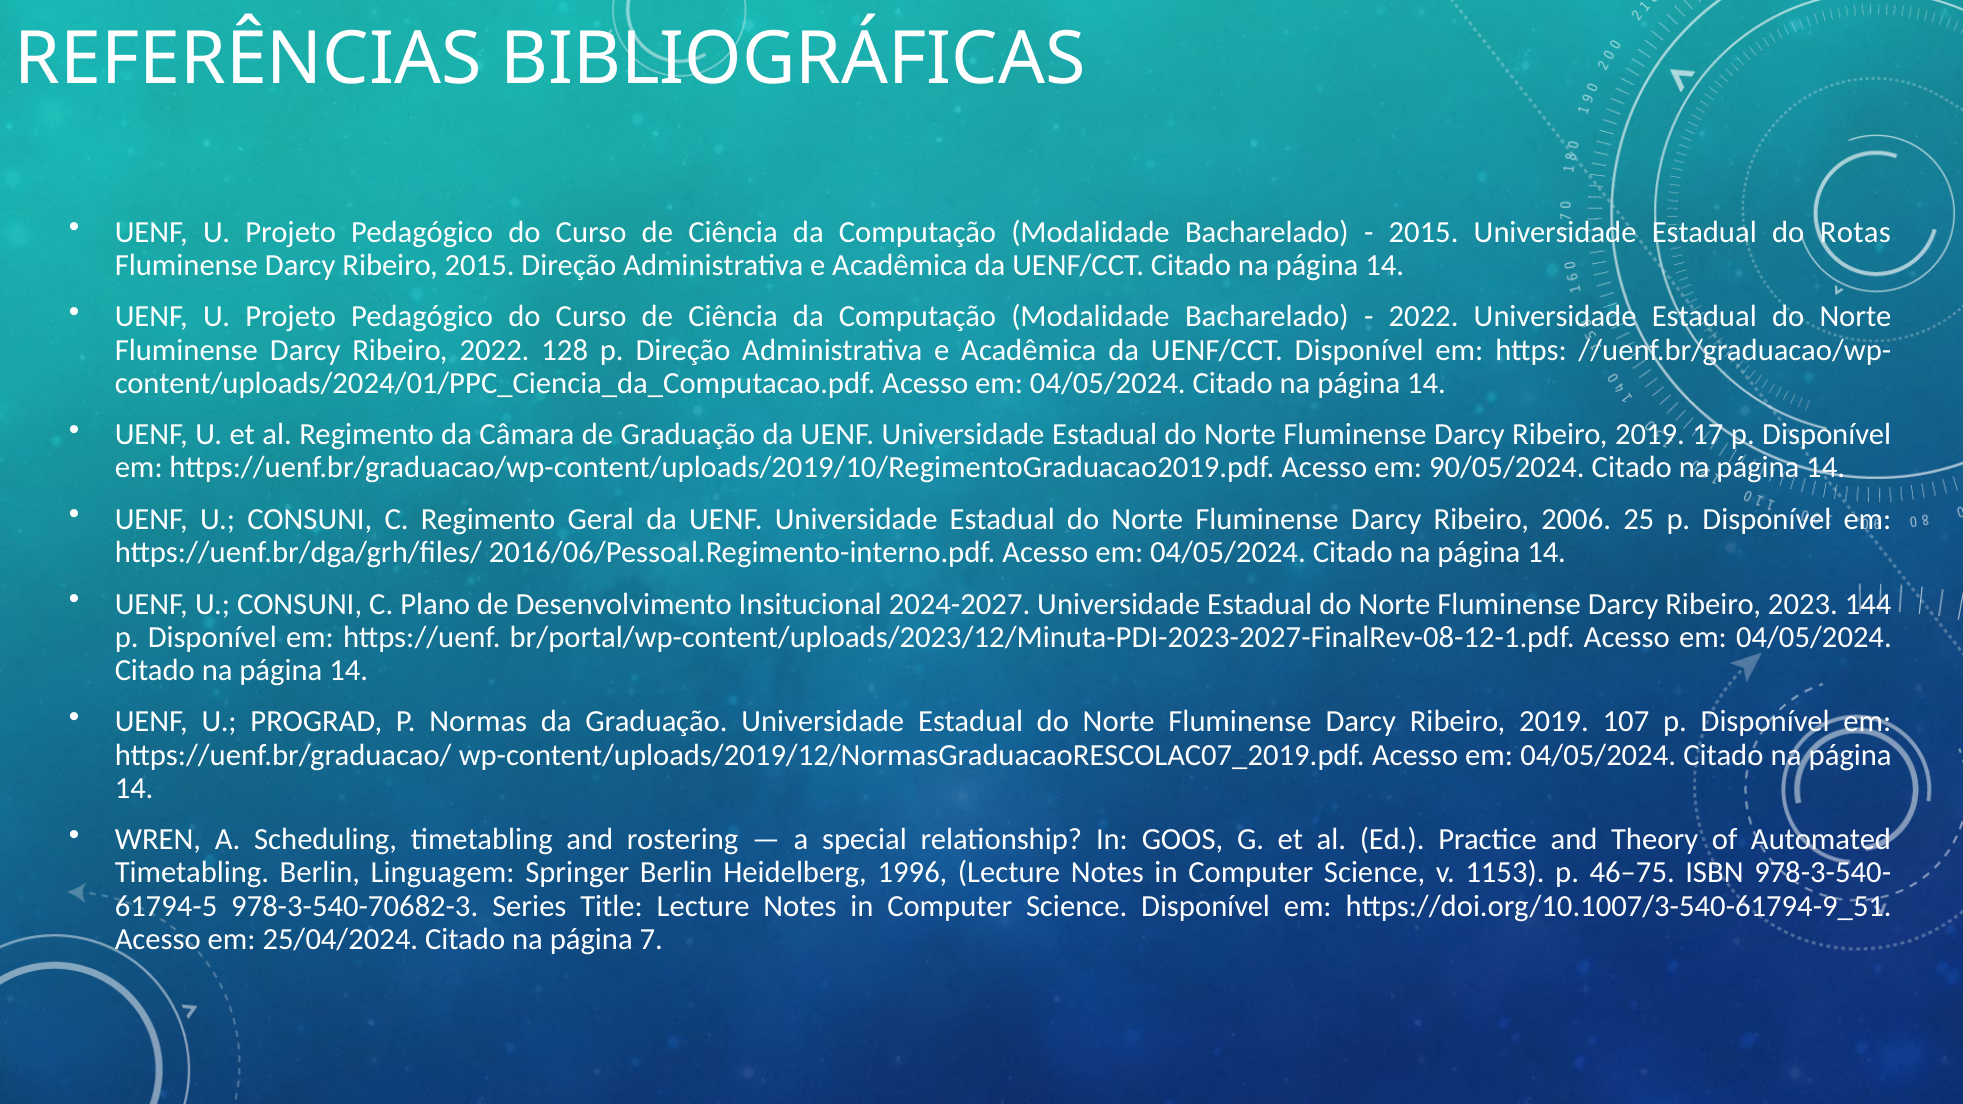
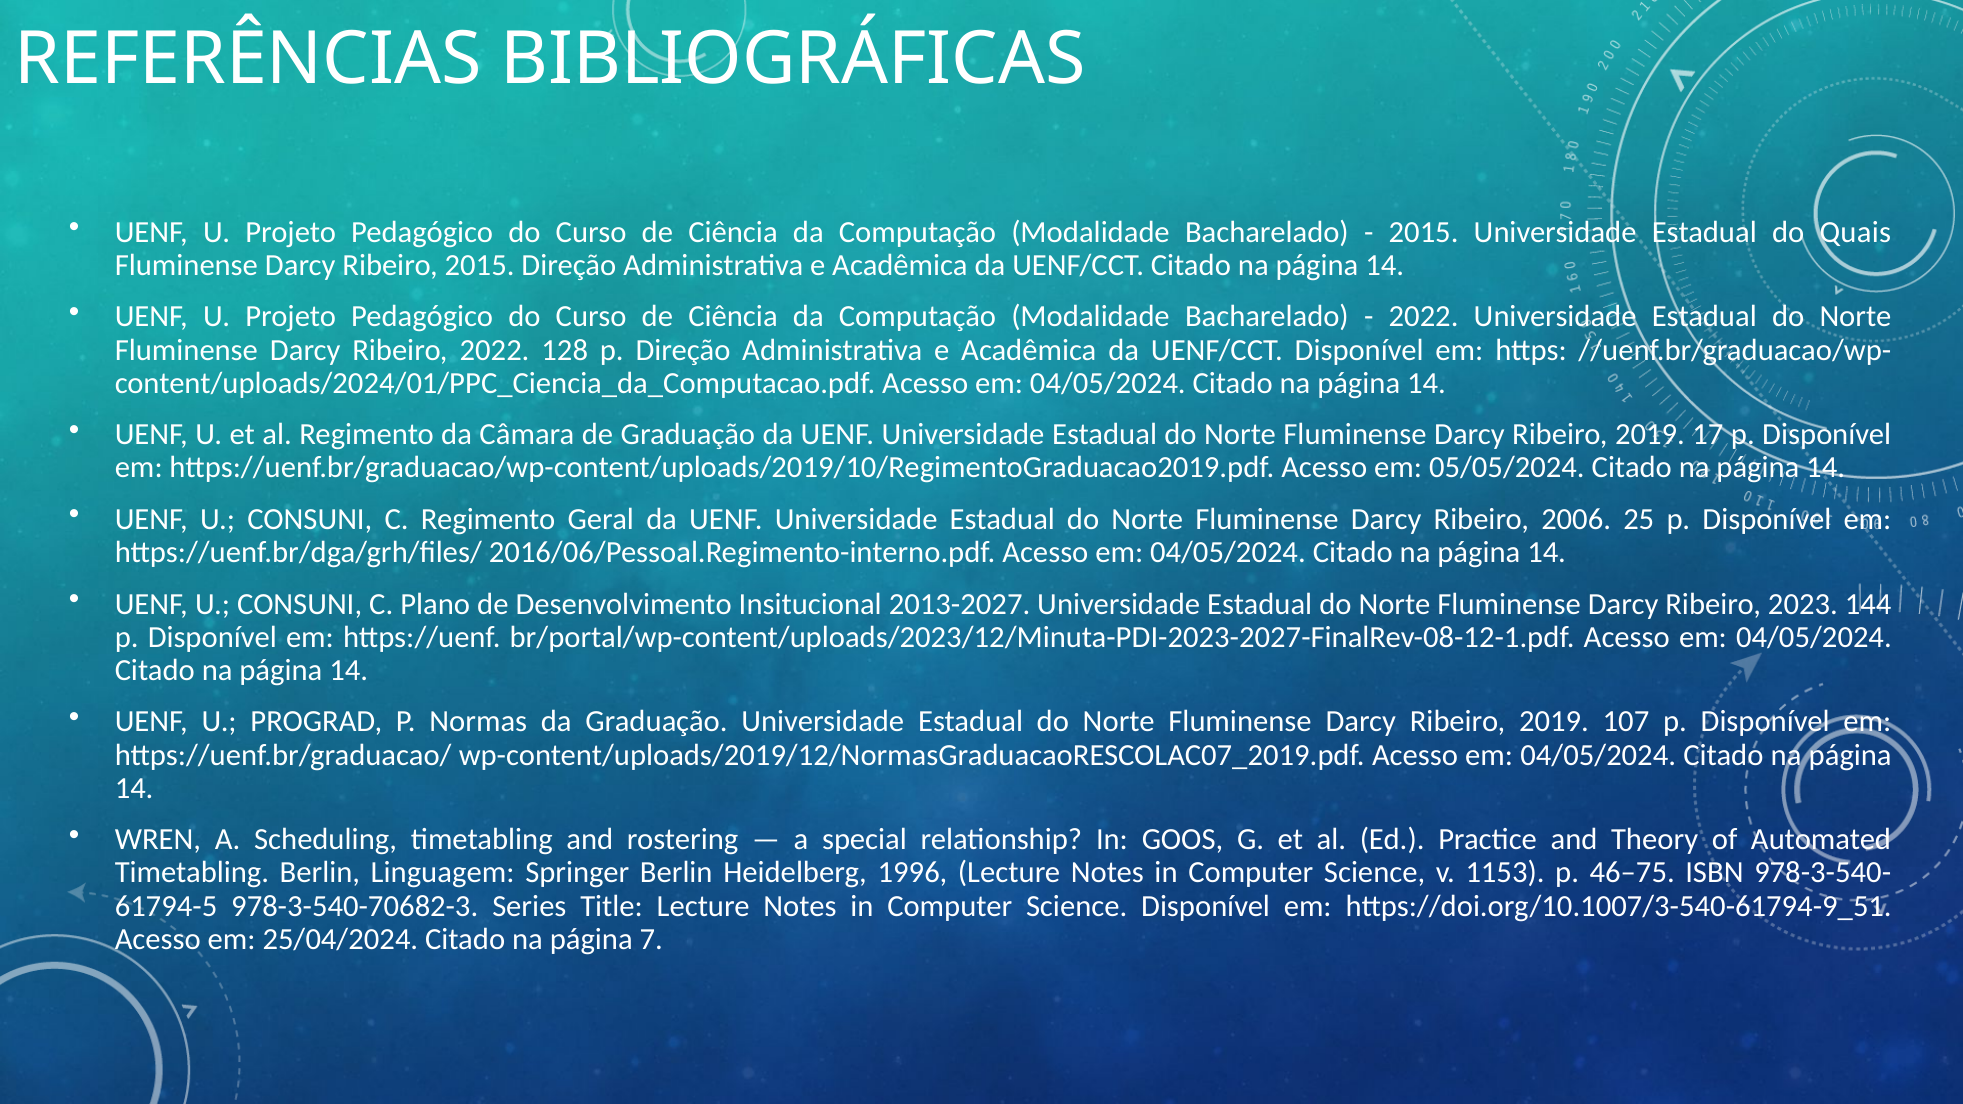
Rotas: Rotas -> Quais
90/05/2024: 90/05/2024 -> 05/05/2024
2024-2027: 2024-2027 -> 2013-2027
